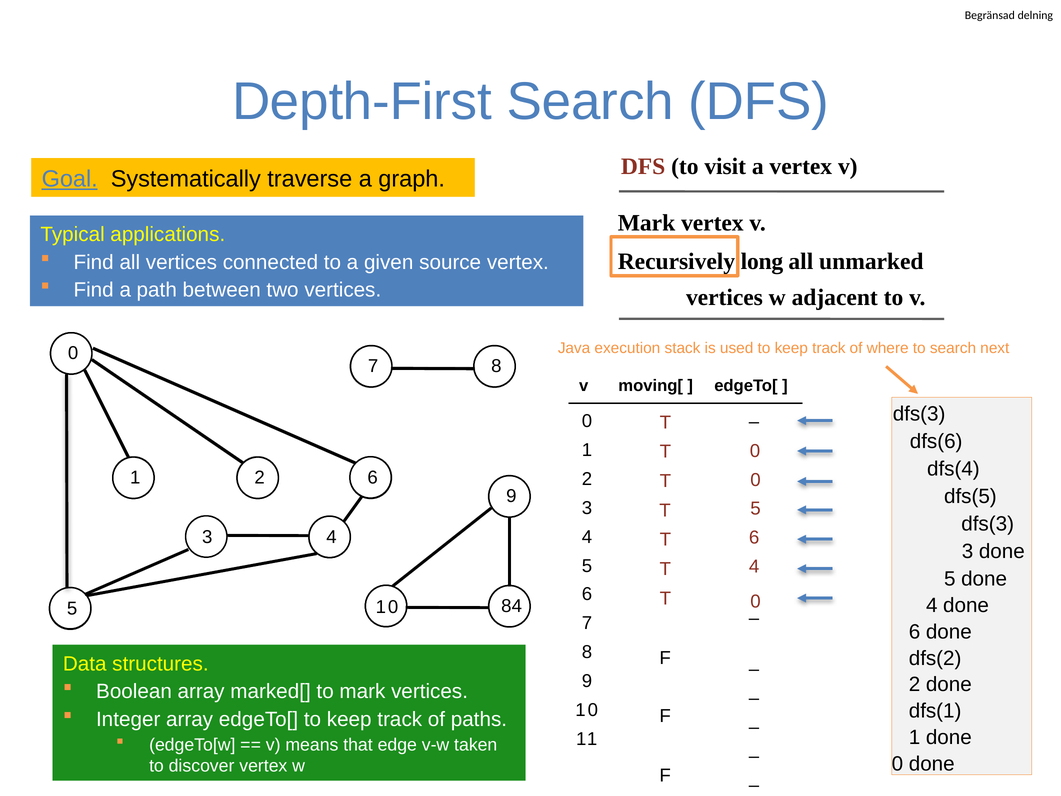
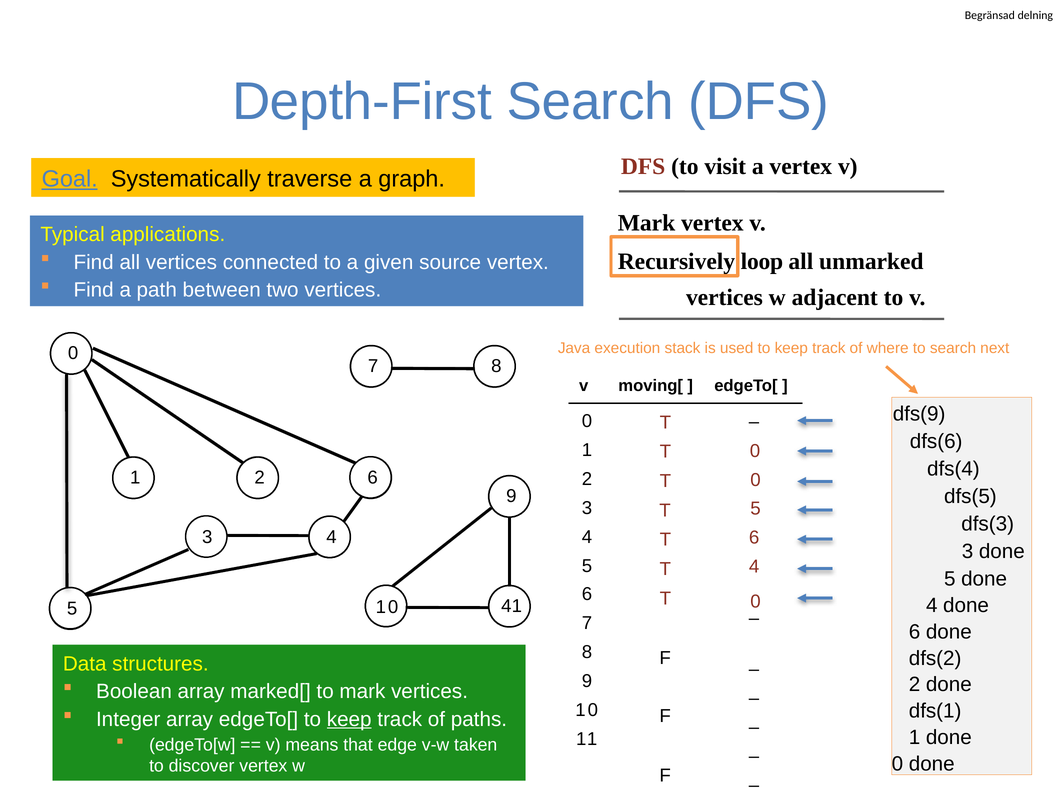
long: long -> loop
dfs(3 at (919, 414): dfs(3 -> dfs(9
84: 84 -> 41
keep at (349, 719) underline: none -> present
